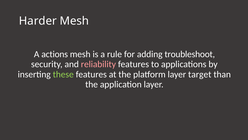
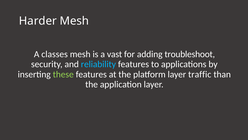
actions: actions -> classes
rule: rule -> vast
reliability colour: pink -> light blue
target: target -> traffic
